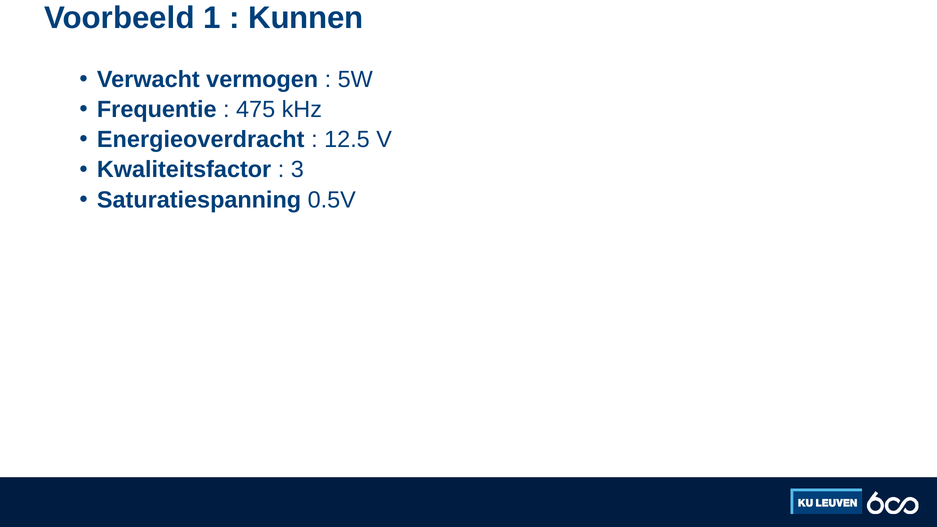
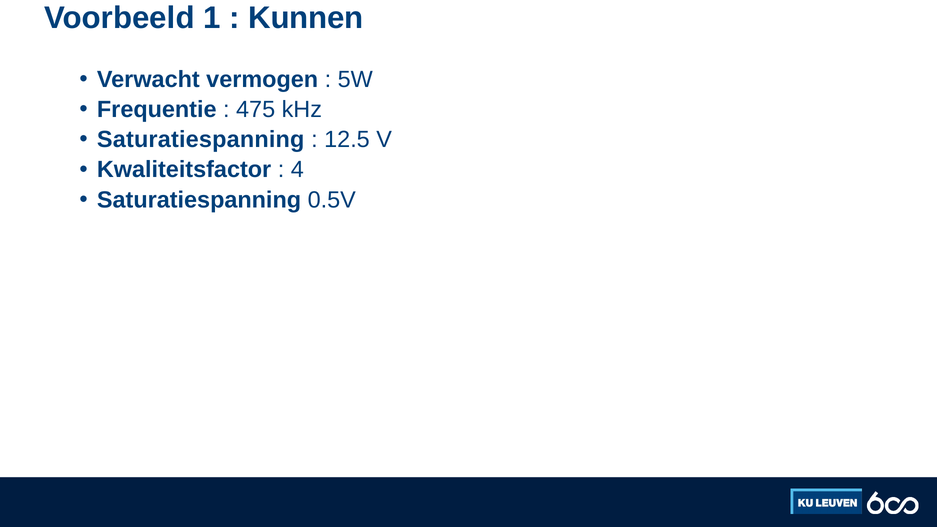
Energieoverdracht at (201, 140): Energieoverdracht -> Saturatiespanning
3: 3 -> 4
